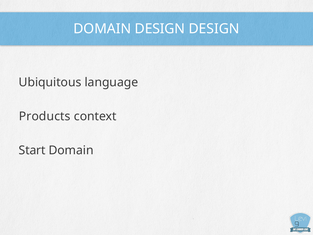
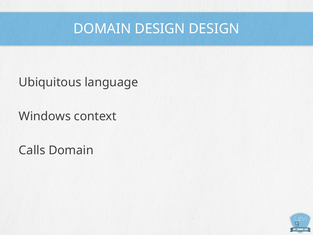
Products: Products -> Windows
Start: Start -> Calls
